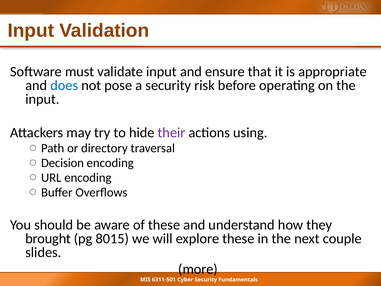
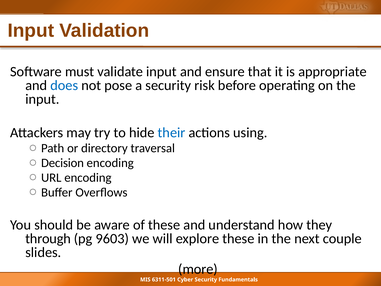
their colour: purple -> blue
brought: brought -> through
8015: 8015 -> 9603
